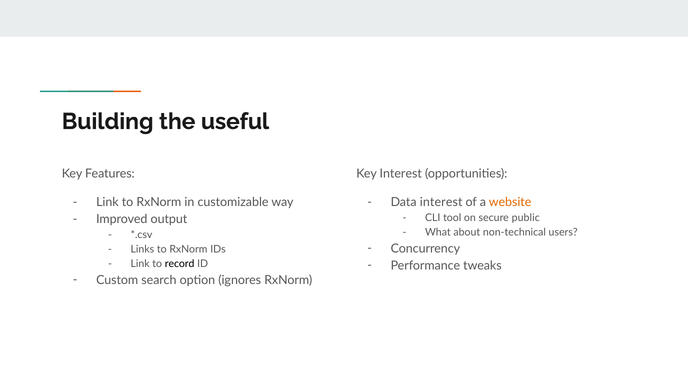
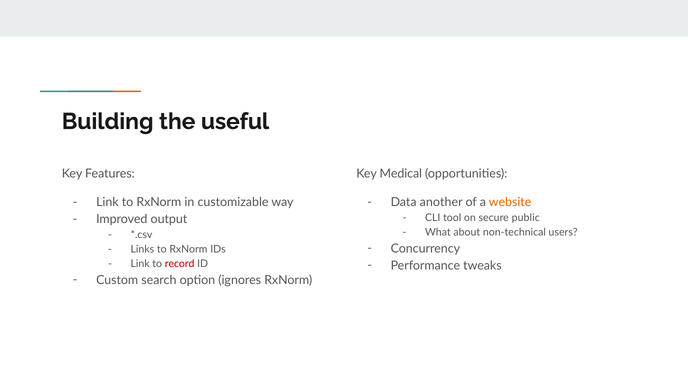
Key Interest: Interest -> Medical
Data interest: interest -> another
record colour: black -> red
